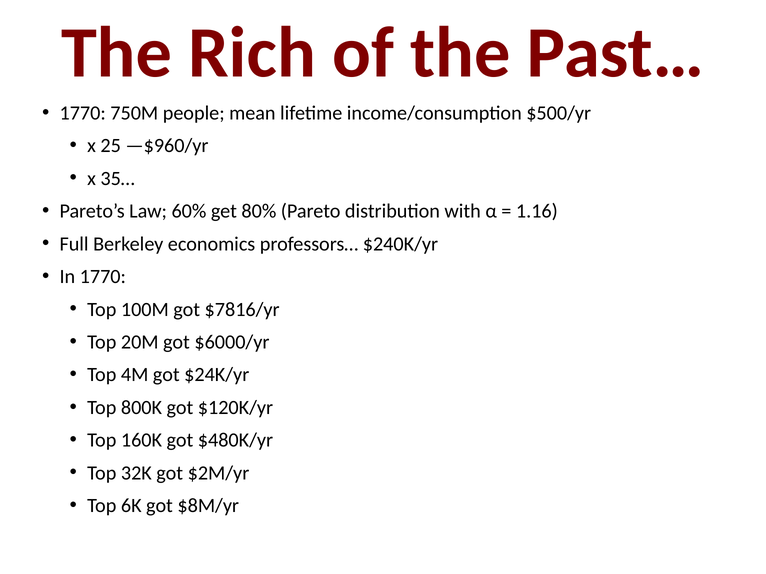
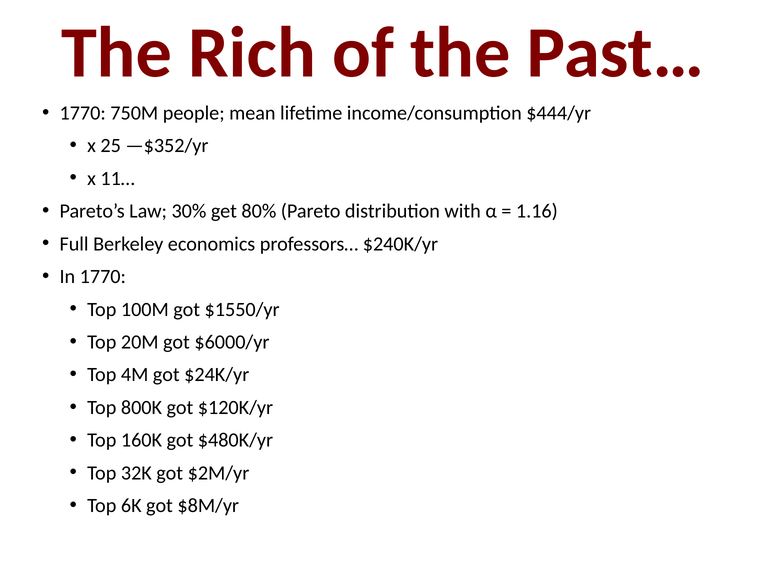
$500/yr: $500/yr -> $444/yr
—$960/yr: —$960/yr -> —$352/yr
35…: 35… -> 11…
60%: 60% -> 30%
$7816/yr: $7816/yr -> $1550/yr
